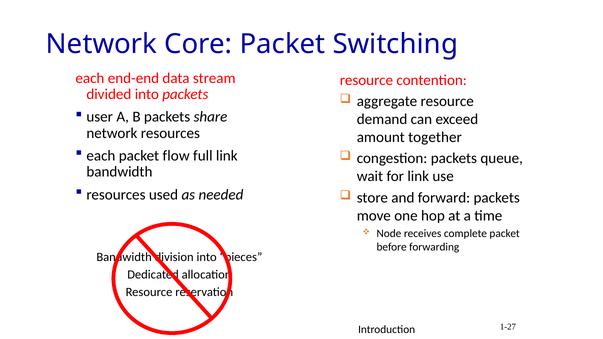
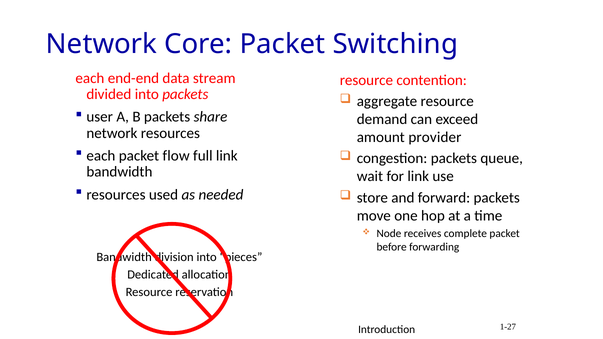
together: together -> provider
